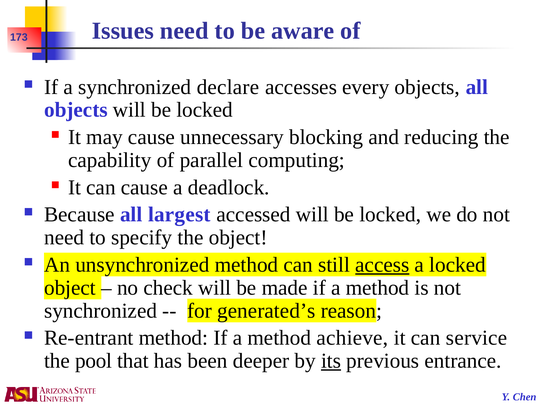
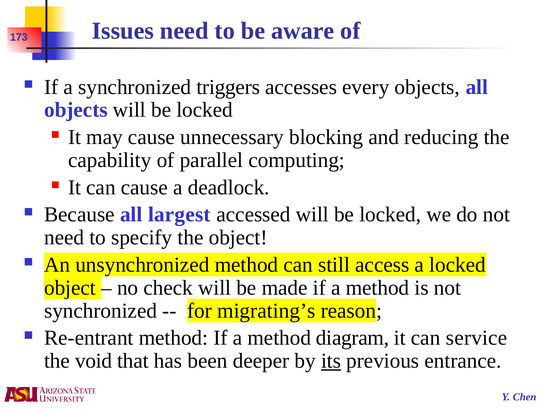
declare: declare -> triggers
access underline: present -> none
generated’s: generated’s -> migrating’s
achieve: achieve -> diagram
pool: pool -> void
